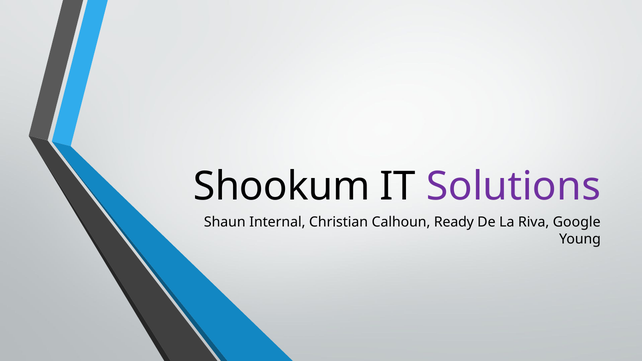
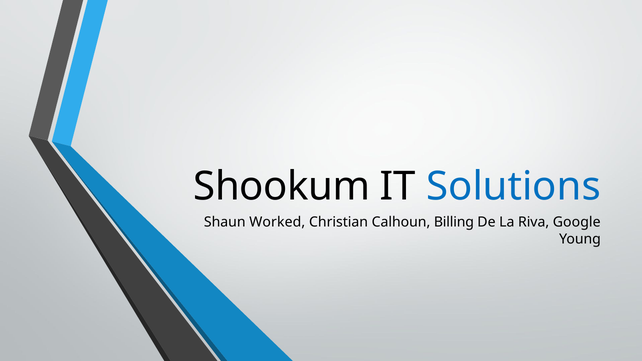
Solutions colour: purple -> blue
Internal: Internal -> Worked
Ready: Ready -> Billing
